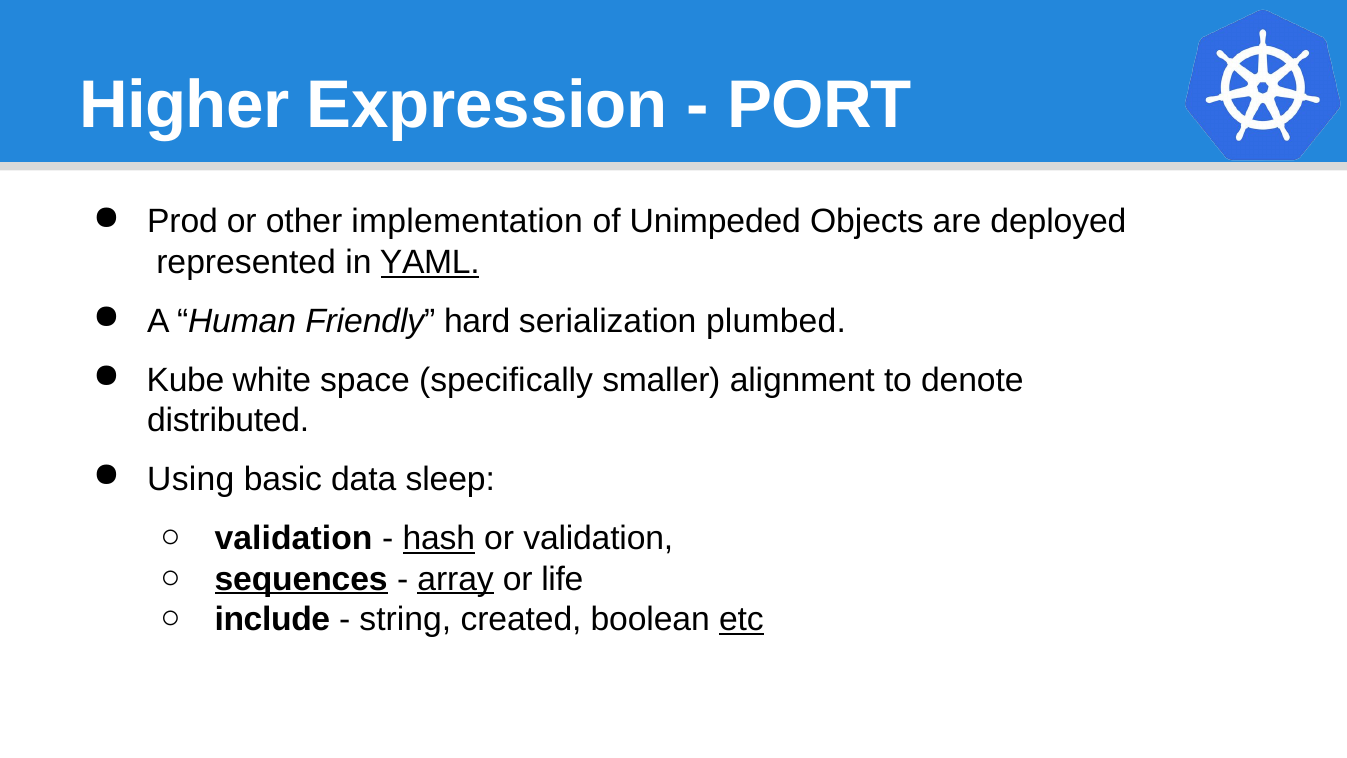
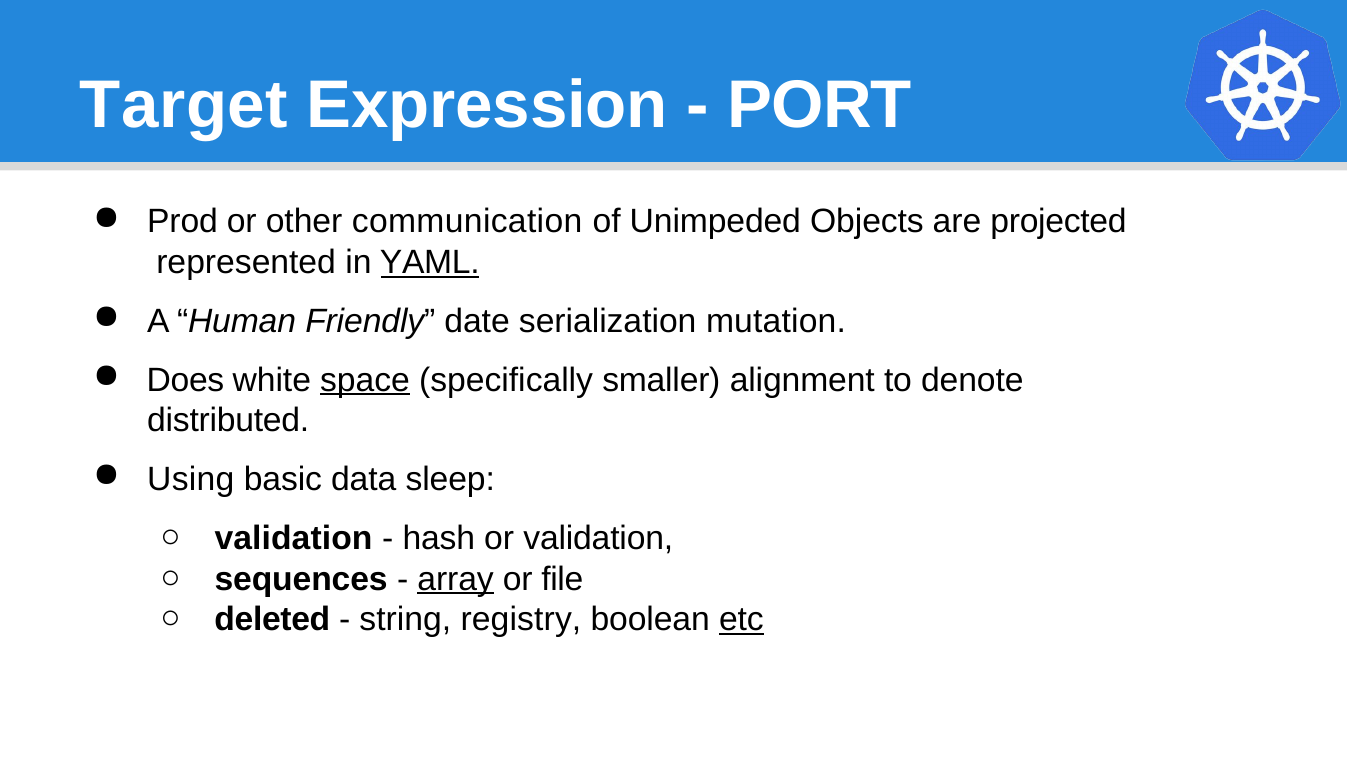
Higher: Higher -> Target
implementation: implementation -> communication
deployed: deployed -> projected
hard: hard -> date
plumbed: plumbed -> mutation
Kube: Kube -> Does
space underline: none -> present
hash underline: present -> none
sequences underline: present -> none
life: life -> file
include: include -> deleted
created: created -> registry
